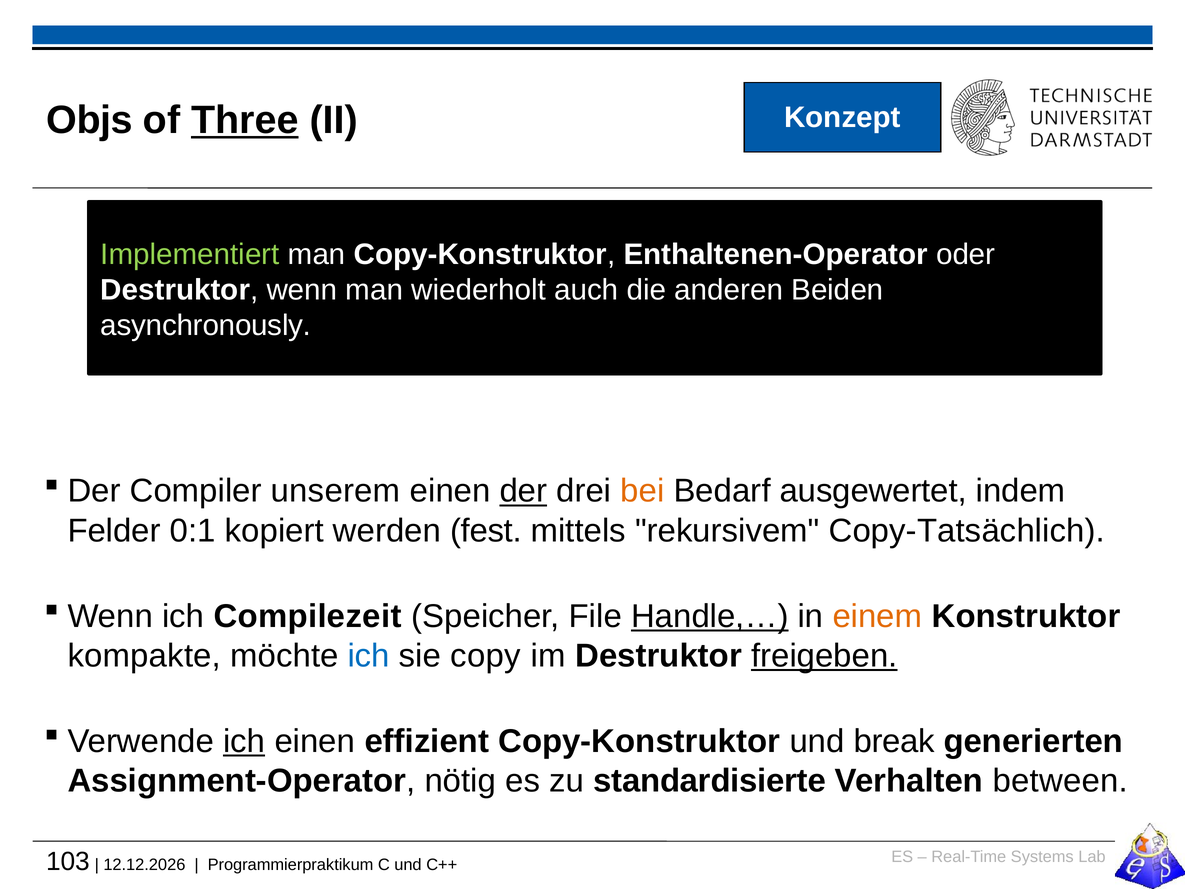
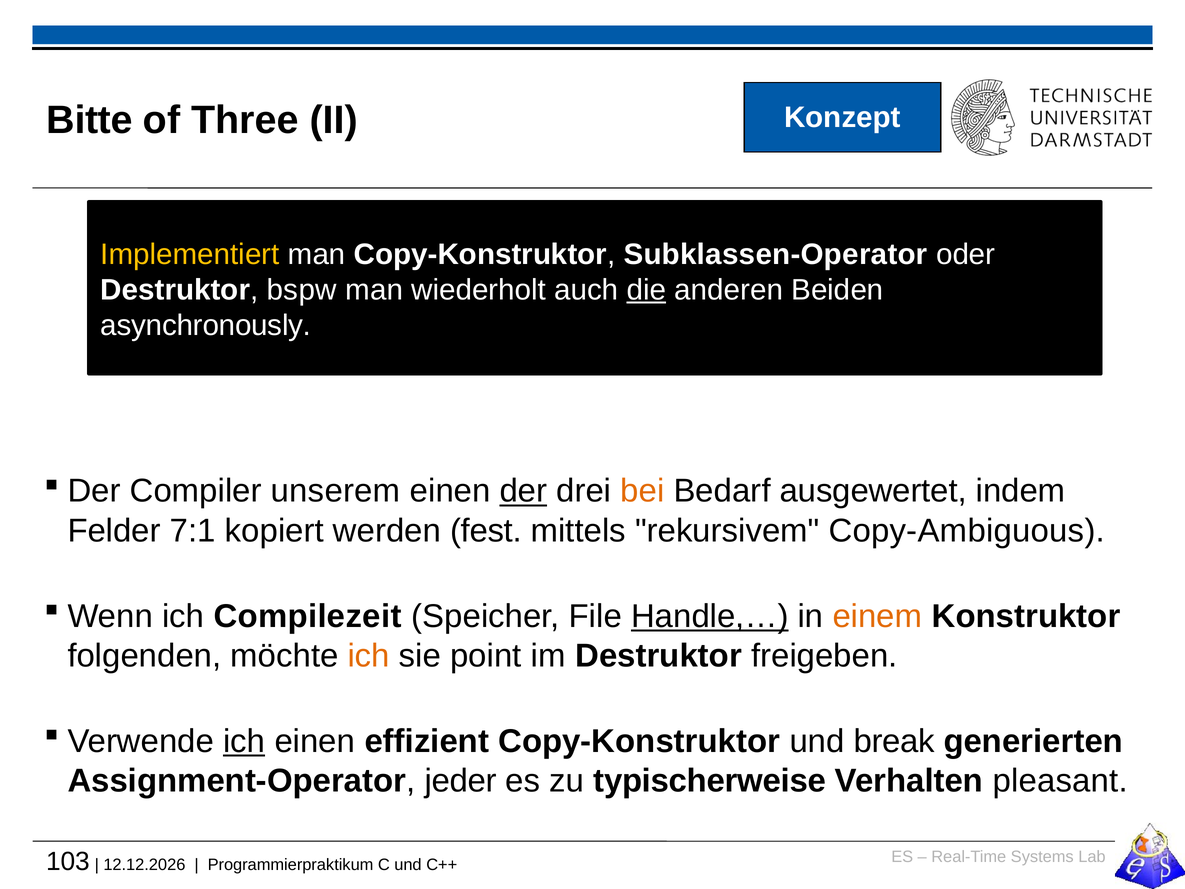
Objs: Objs -> Bitte
Three underline: present -> none
Implementiert colour: light green -> yellow
Enthaltenen-Operator: Enthaltenen-Operator -> Subklassen-Operator
wenn: wenn -> bspw
die underline: none -> present
0:1: 0:1 -> 7:1
Copy-Tatsächlich: Copy-Tatsächlich -> Copy-Ambiguous
kompakte: kompakte -> folgenden
ich at (369, 656) colour: blue -> orange
copy: copy -> point
freigeben underline: present -> none
nötig: nötig -> jeder
standardisierte: standardisierte -> typischerweise
between: between -> pleasant
